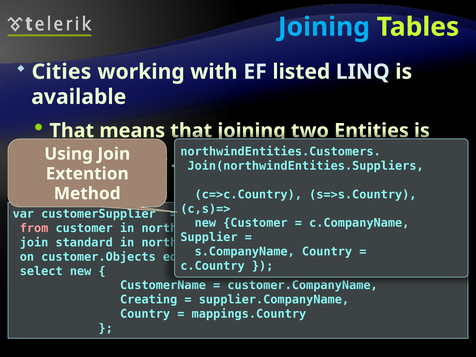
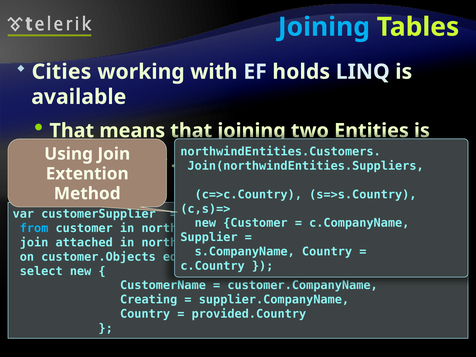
listed: listed -> holds
from colour: pink -> light blue
standard: standard -> attached
mappings.Country: mappings.Country -> provided.Country
